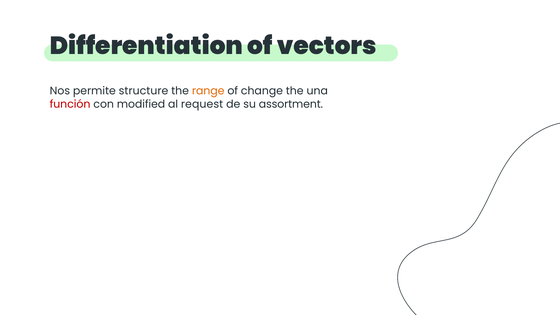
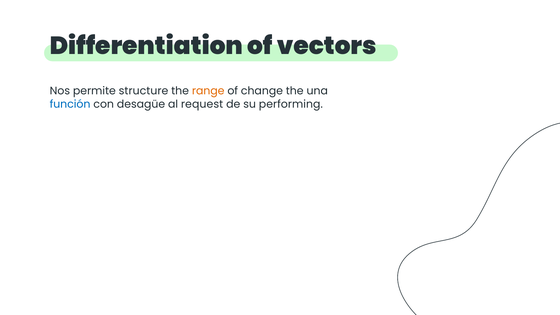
función colour: red -> blue
modified: modified -> desagüe
assortment: assortment -> performing
